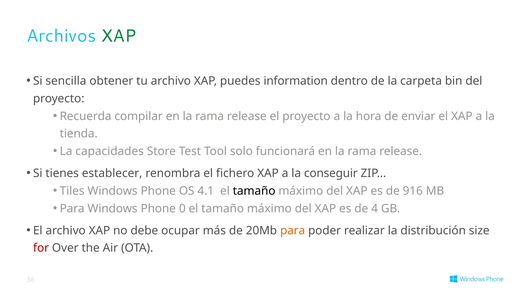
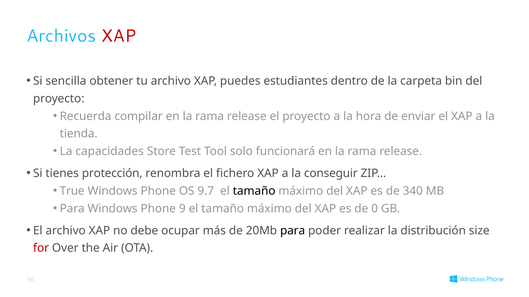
XAP at (119, 36) colour: green -> red
information: information -> estudiantes
establecer: establecer -> protección
Tiles: Tiles -> True
4.1: 4.1 -> 9.7
916: 916 -> 340
0: 0 -> 9
4: 4 -> 0
para at (293, 231) colour: orange -> black
